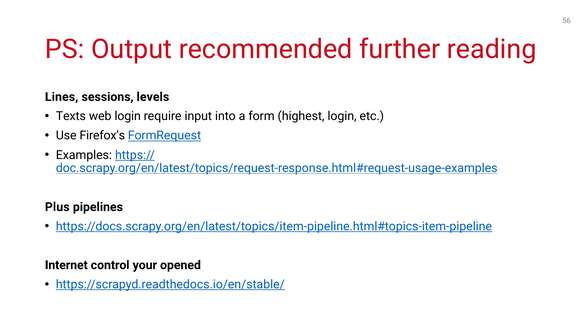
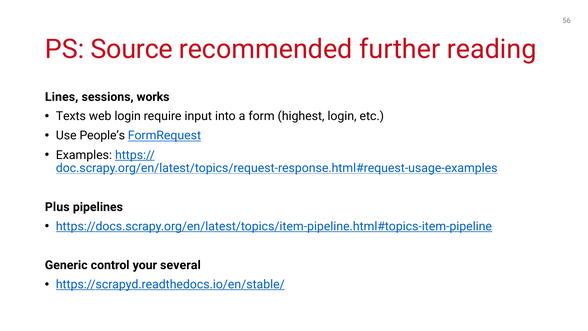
Output: Output -> Source
levels: levels -> works
Firefox’s: Firefox’s -> People’s
Internet: Internet -> Generic
opened: opened -> several
